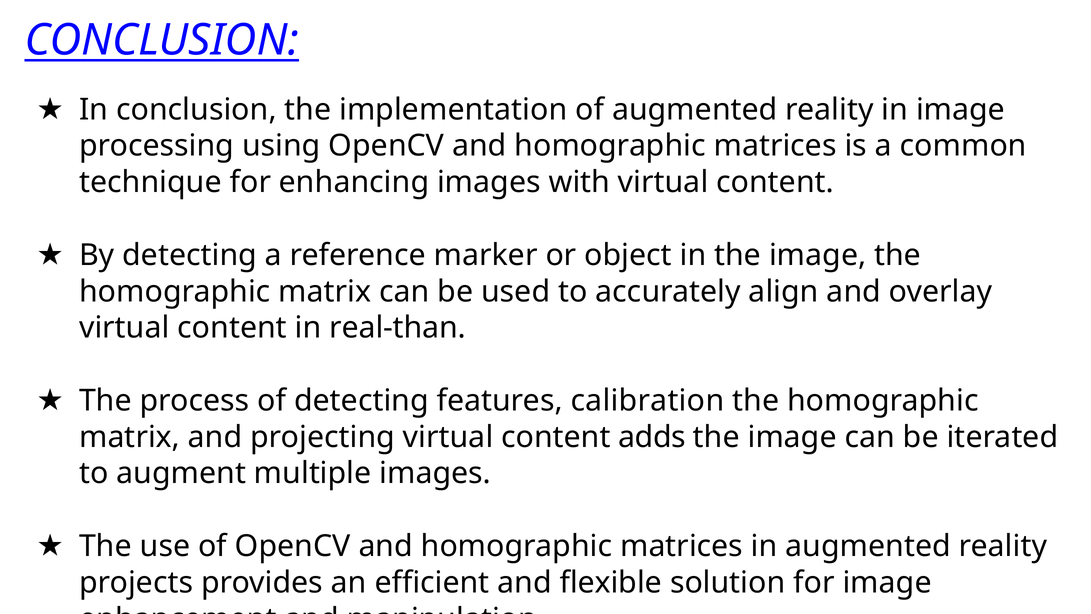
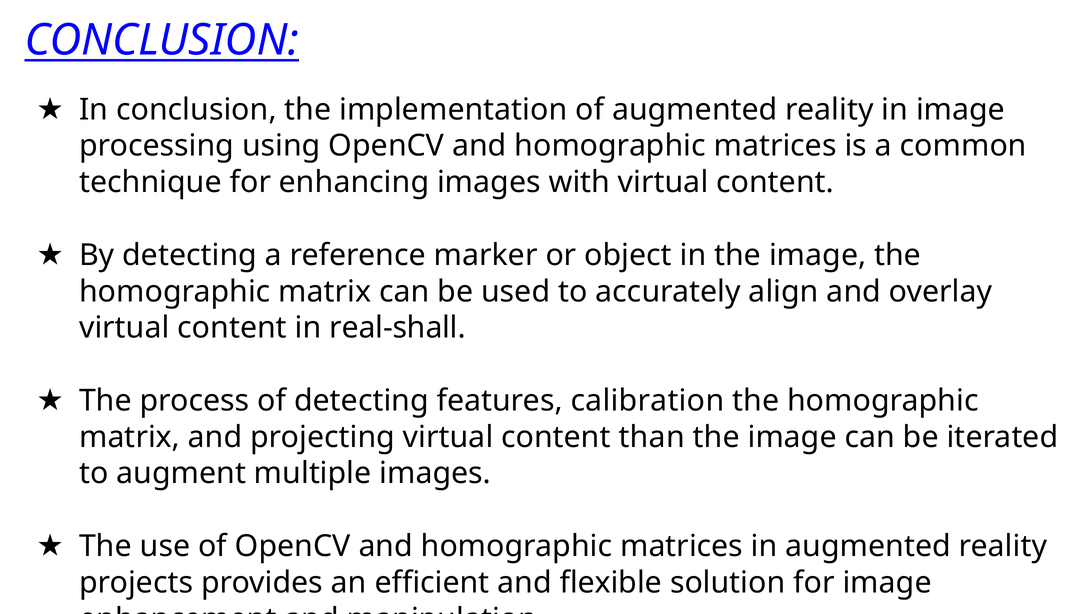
real-than: real-than -> real-shall
adds: adds -> than
